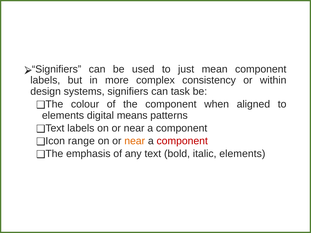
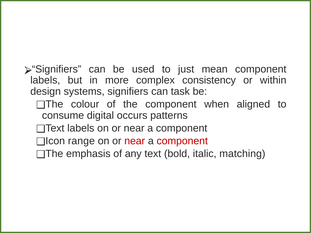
elements at (63, 116): elements -> consume
means: means -> occurs
near at (135, 141) colour: orange -> red
italic elements: elements -> matching
